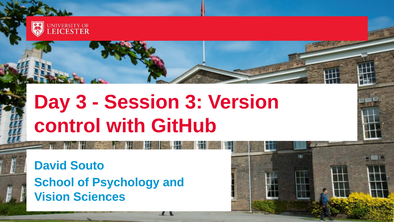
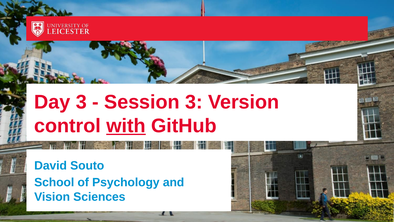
with underline: none -> present
